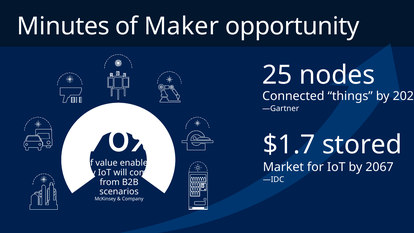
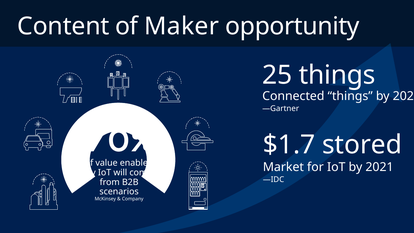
Minutes: Minutes -> Content
25 nodes: nodes -> things
2067: 2067 -> 2021
